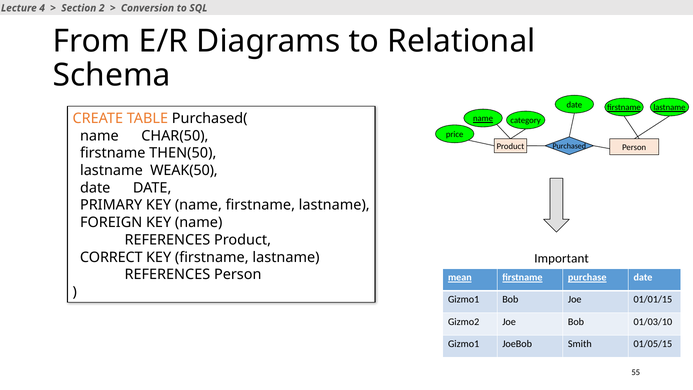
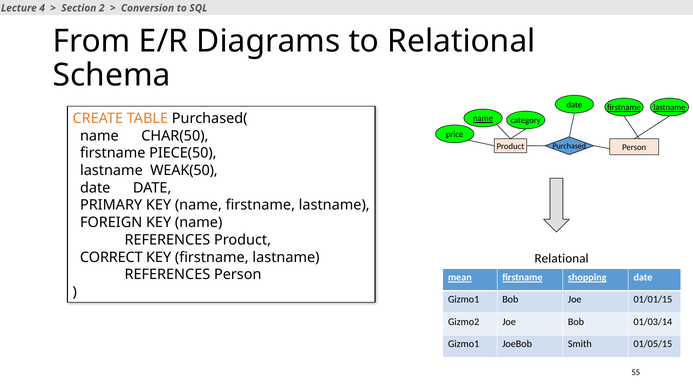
THEN(50: THEN(50 -> PIECE(50
Important at (562, 258): Important -> Relational
purchase: purchase -> shopping
01/03/10: 01/03/10 -> 01/03/14
